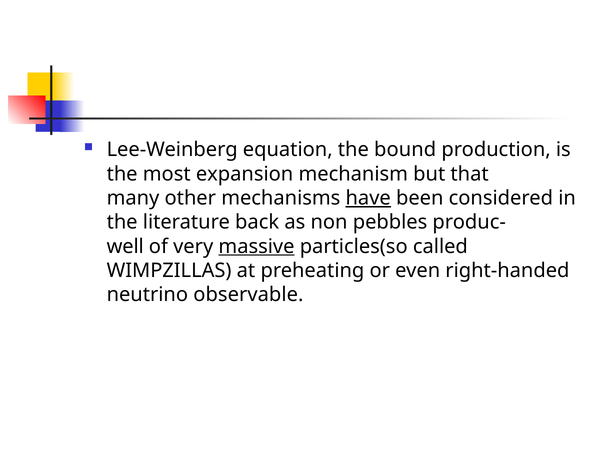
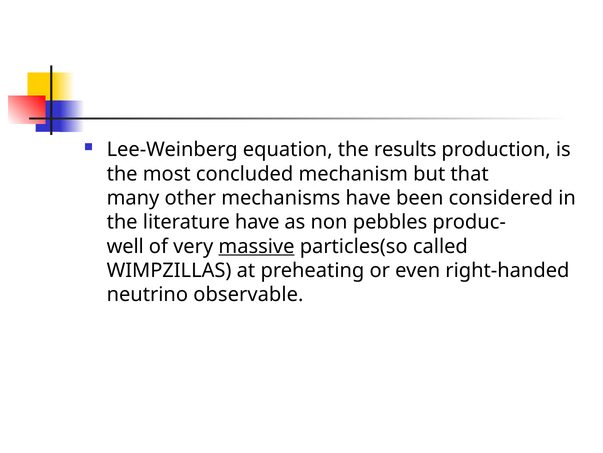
bound: bound -> results
expansion: expansion -> concluded
have at (368, 198) underline: present -> none
literature back: back -> have
